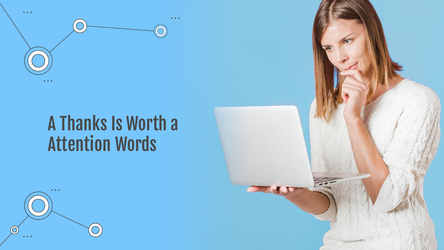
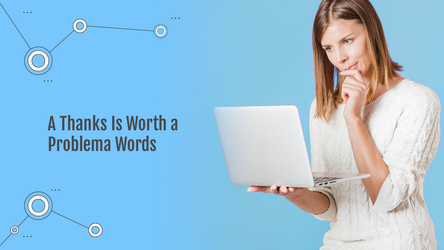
Attention: Attention -> Problema
